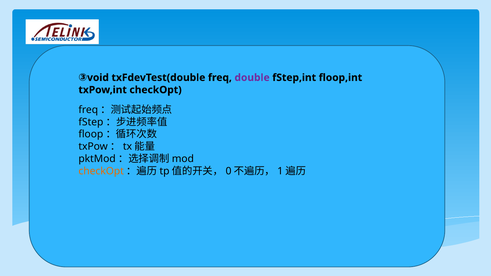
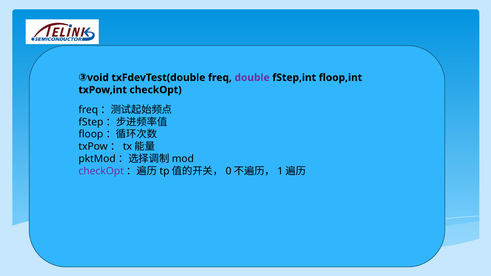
checkOpt at (101, 171) colour: orange -> purple
